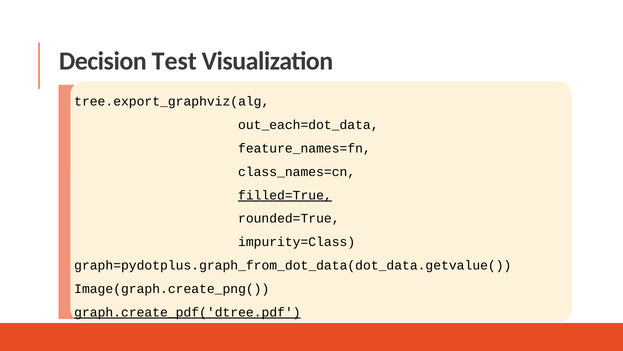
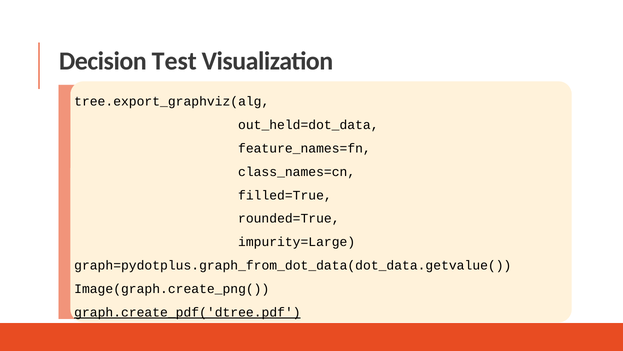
out_each=dot_data: out_each=dot_data -> out_held=dot_data
filled=True underline: present -> none
impurity=Class: impurity=Class -> impurity=Large
